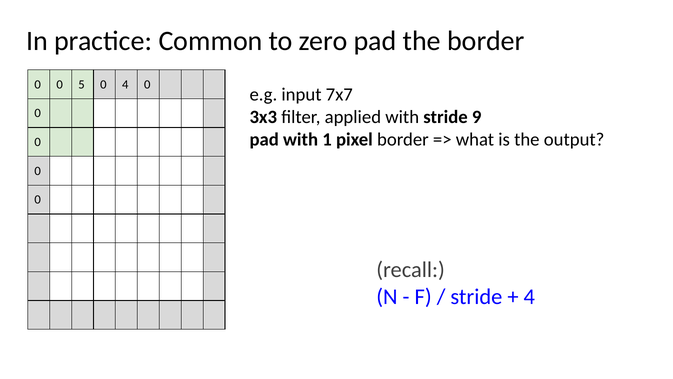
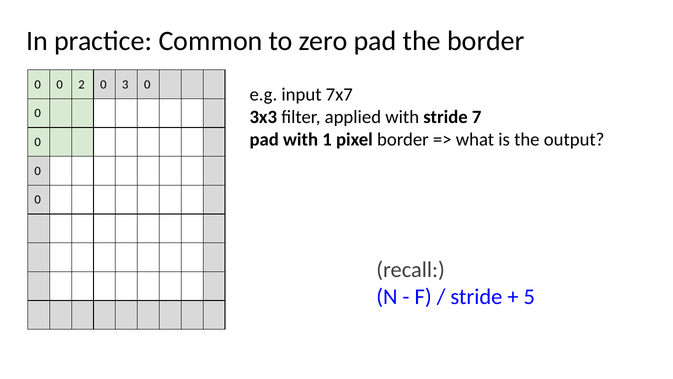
5: 5 -> 2
0 4: 4 -> 3
9: 9 -> 7
4 at (529, 297): 4 -> 5
